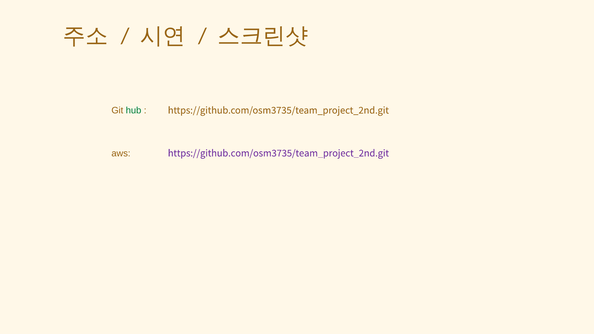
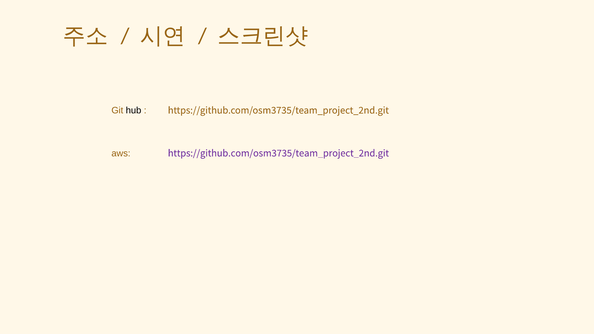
hub colour: green -> black
